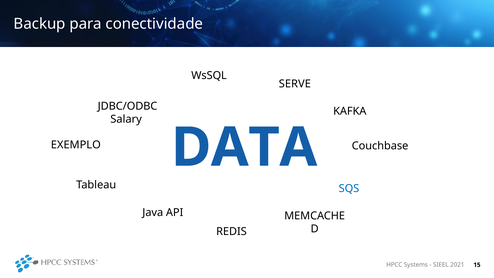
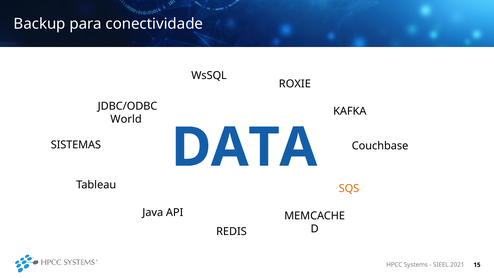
SERVE: SERVE -> ROXIE
Salary: Salary -> World
EXEMPLO: EXEMPLO -> SISTEMAS
SQS colour: blue -> orange
